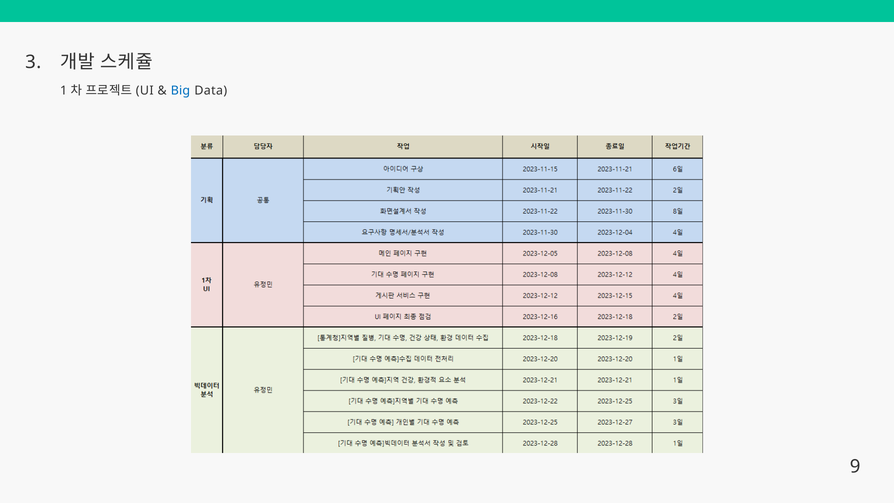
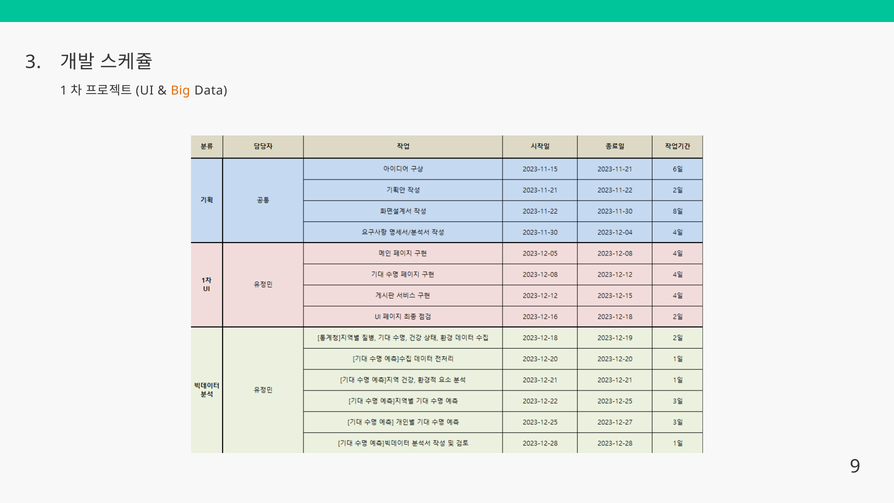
Big colour: blue -> orange
